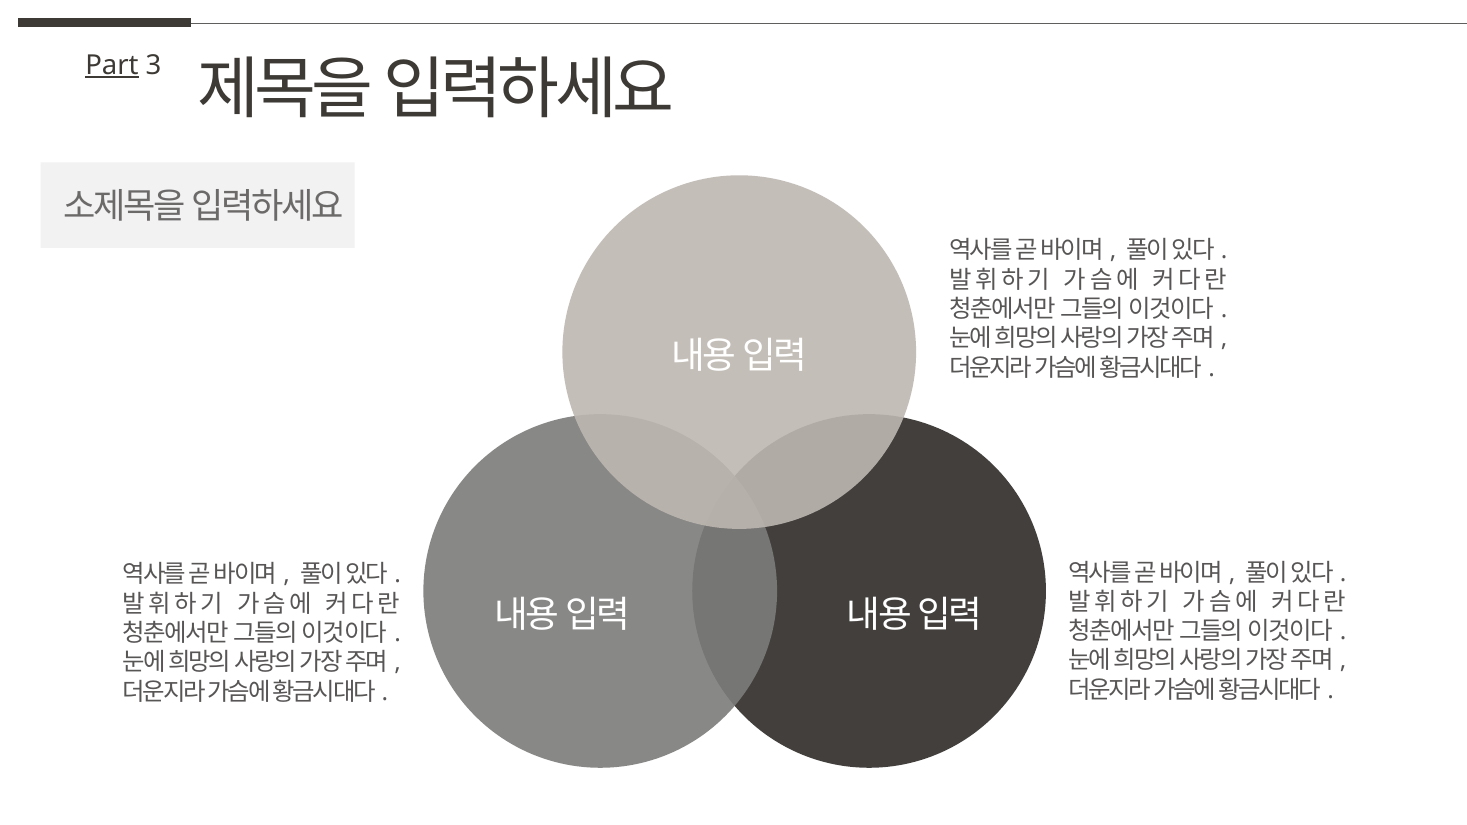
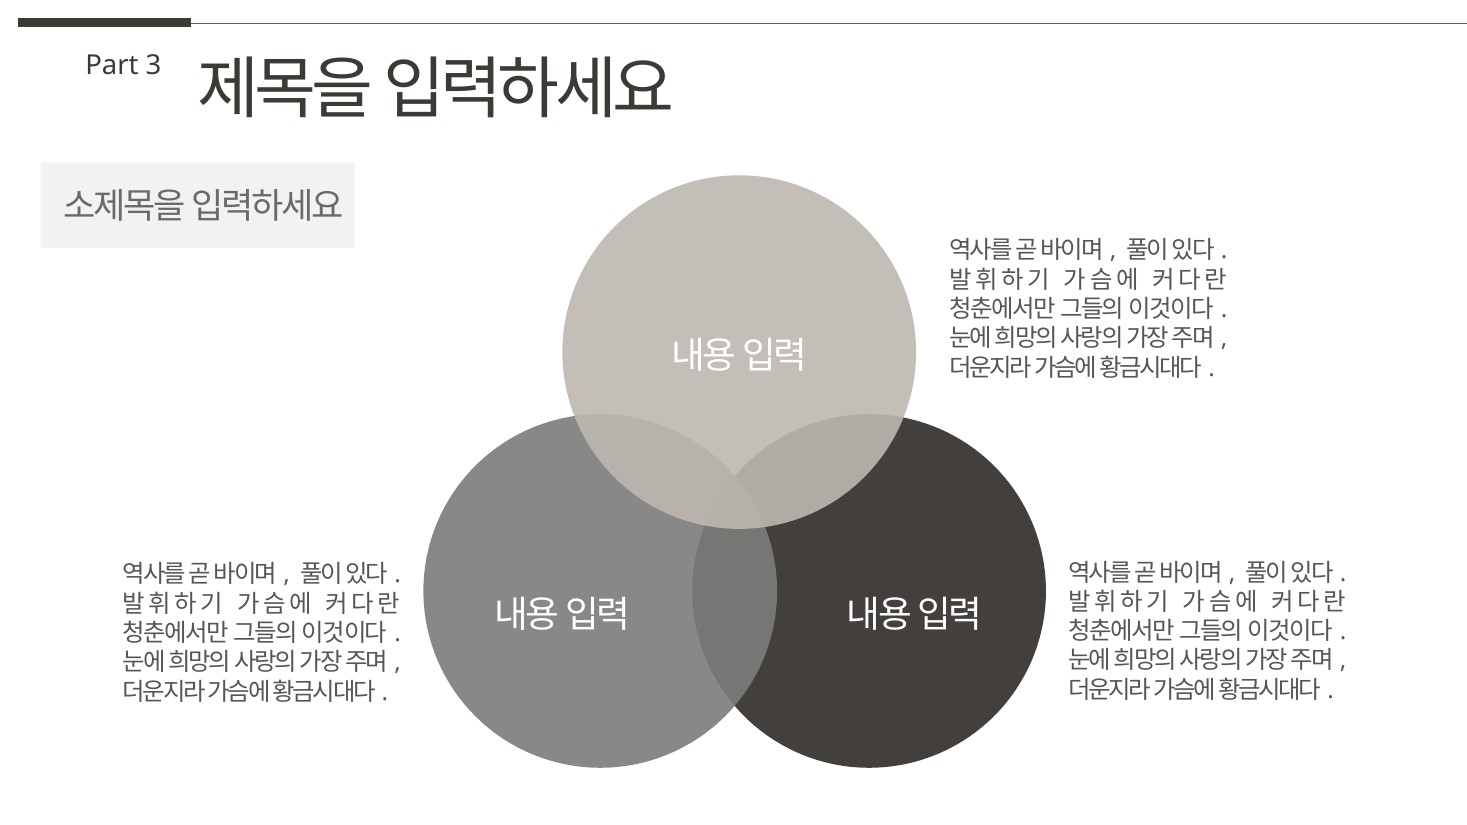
Part underline: present -> none
